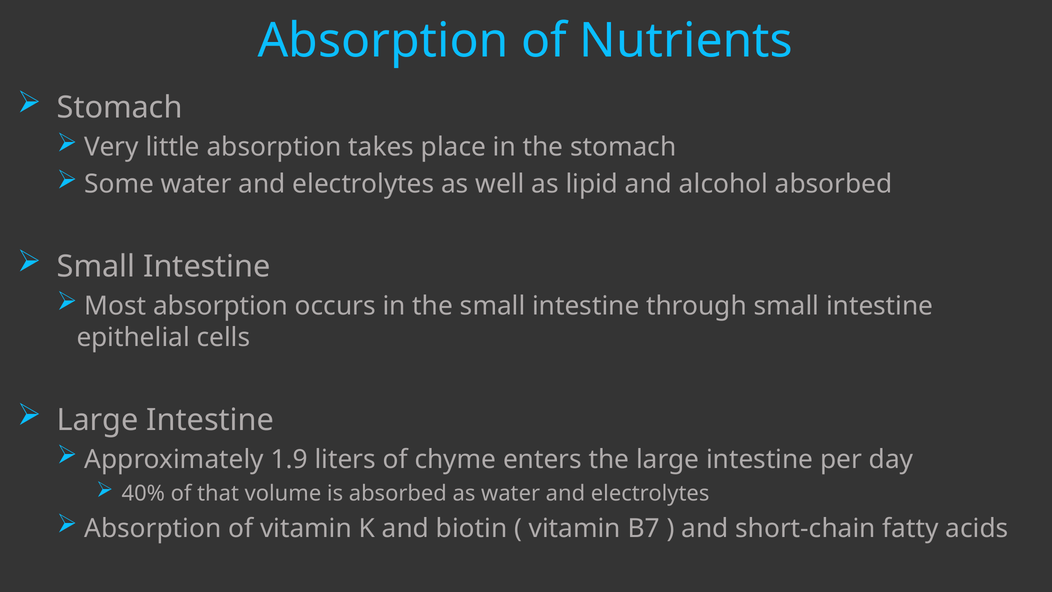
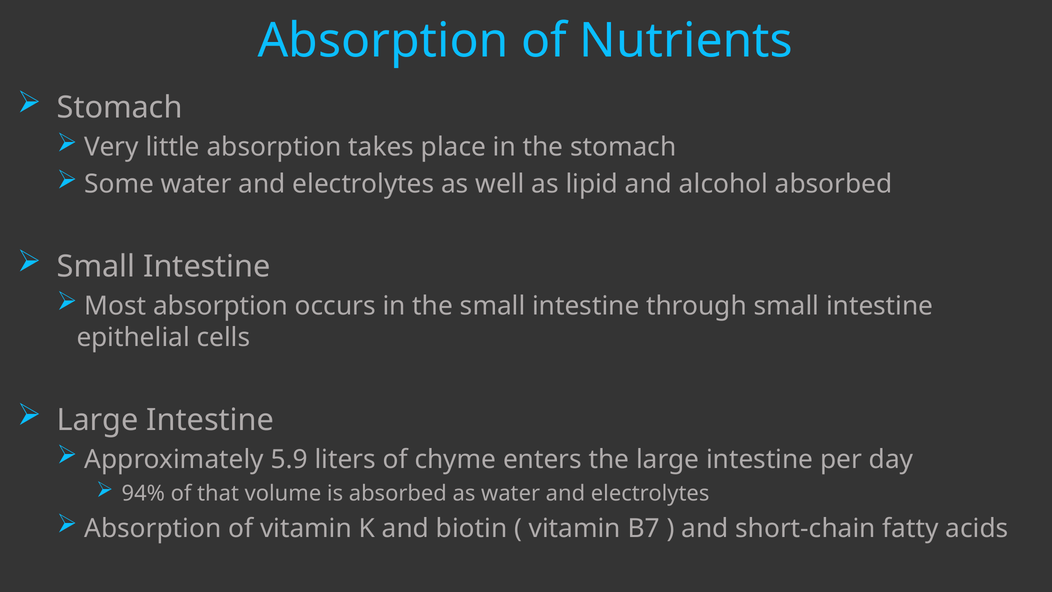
1.9: 1.9 -> 5.9
40%: 40% -> 94%
